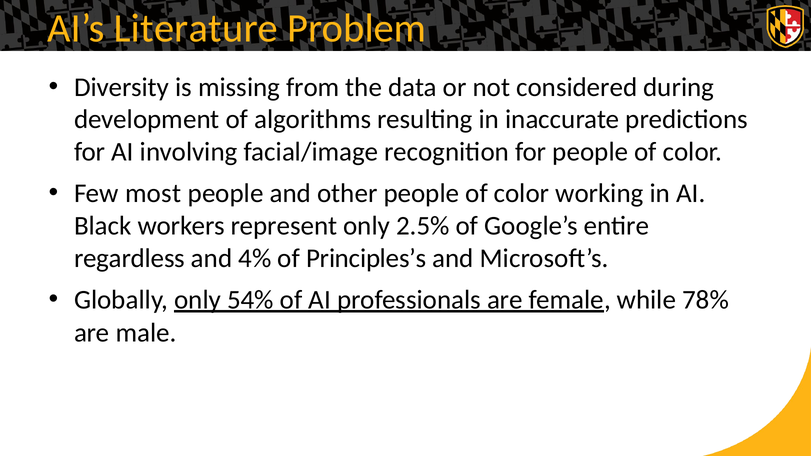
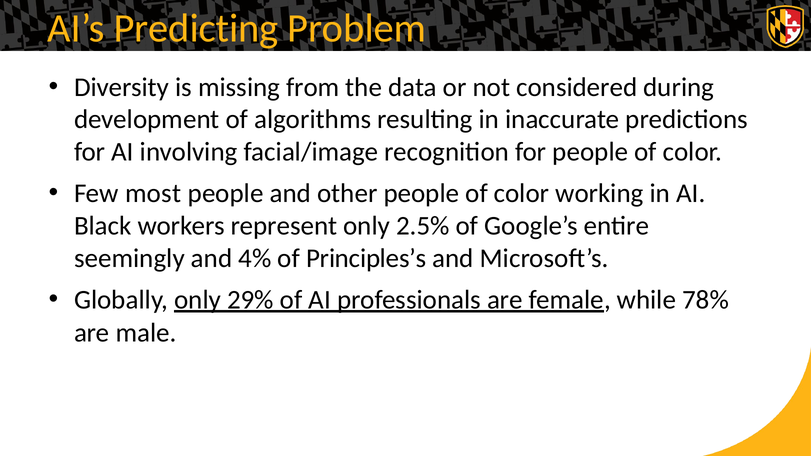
Literature: Literature -> Predicting
regardless: regardless -> seemingly
54%: 54% -> 29%
